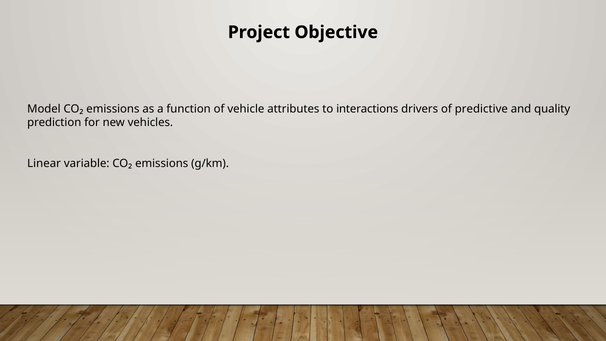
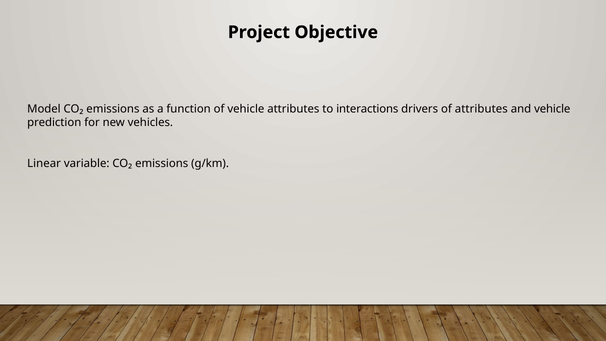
of predictive: predictive -> attributes
and quality: quality -> vehicle
